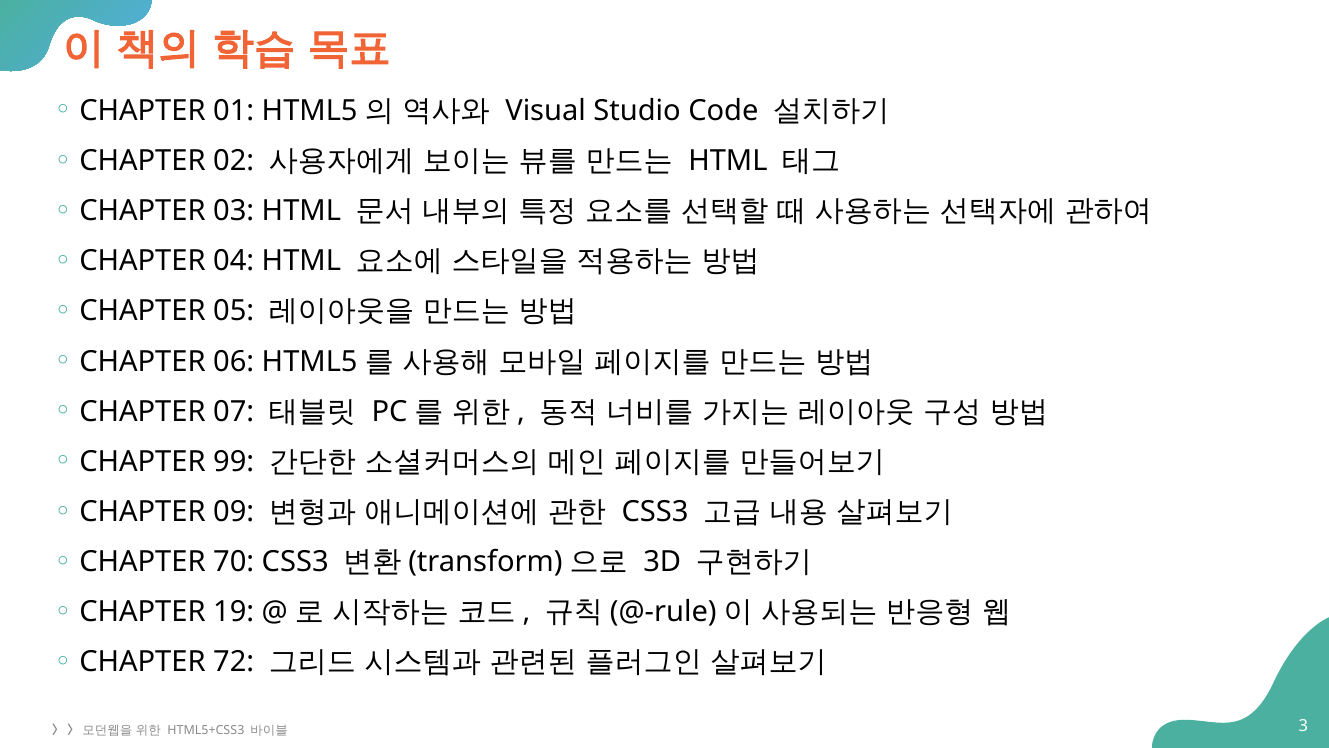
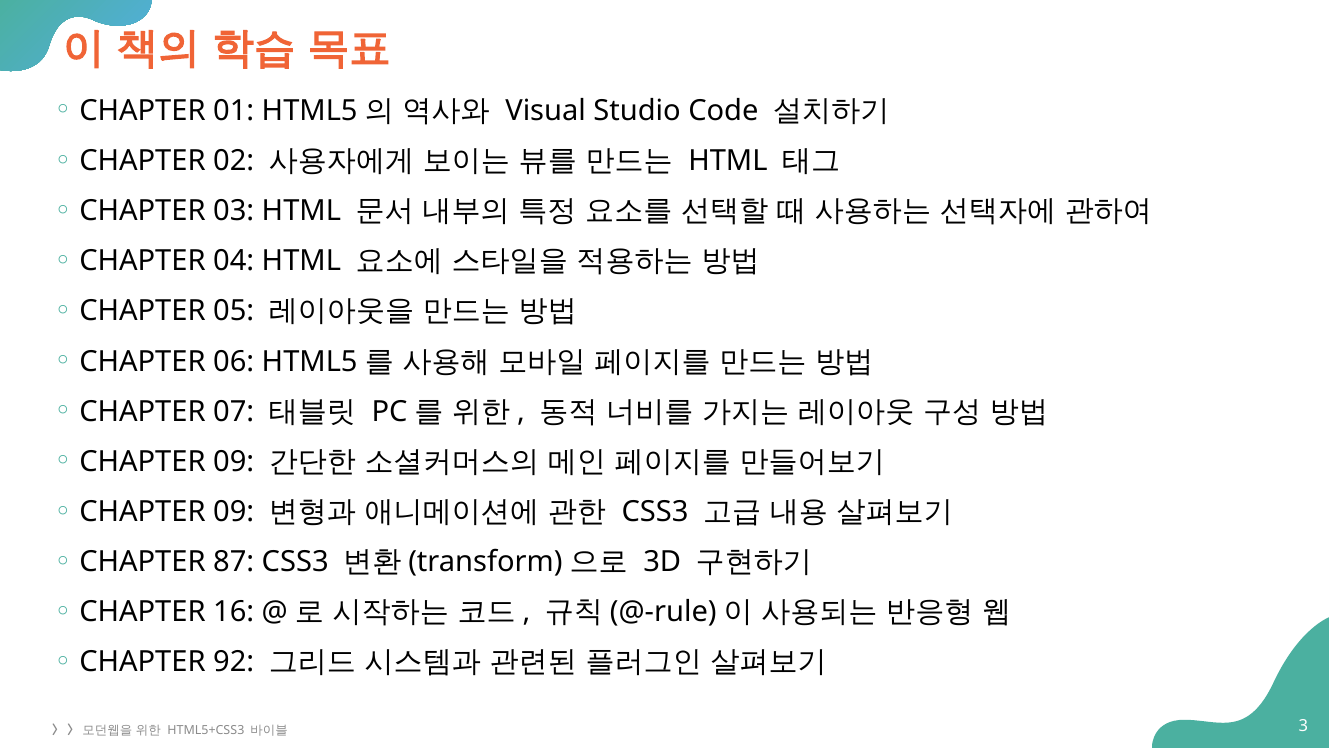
99 at (234, 461): 99 -> 09
70: 70 -> 87
19: 19 -> 16
72: 72 -> 92
